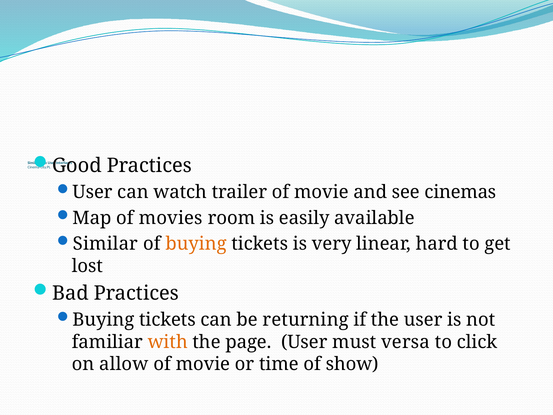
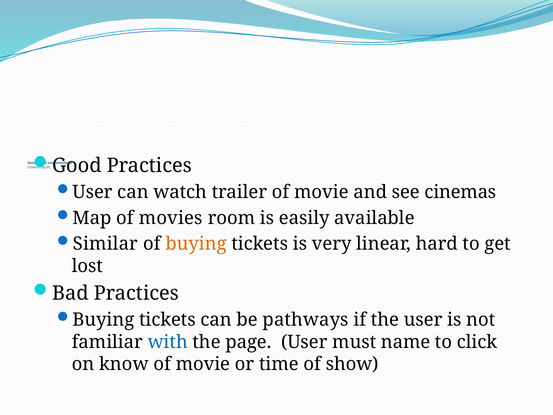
returning: returning -> pathways
with colour: orange -> blue
versa: versa -> name
allow: allow -> know
